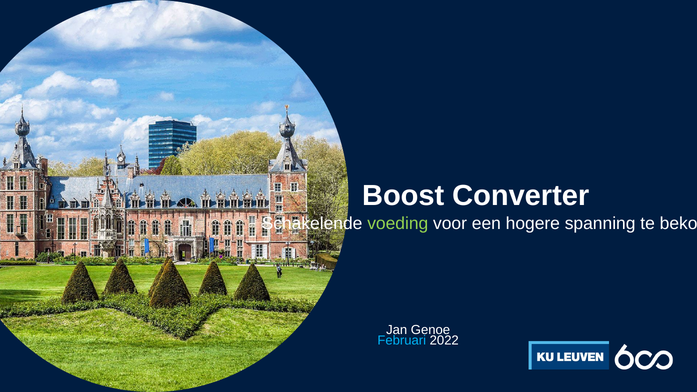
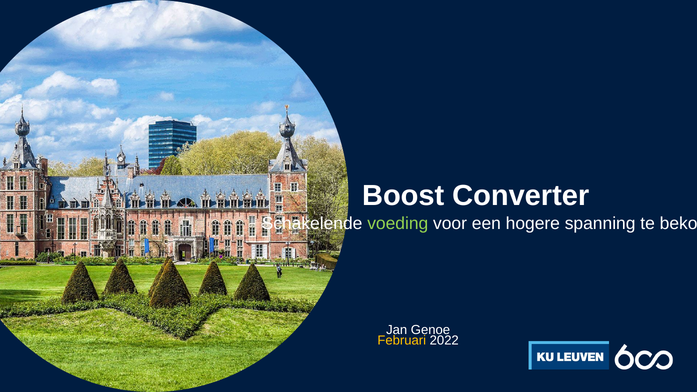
Februari colour: light blue -> yellow
